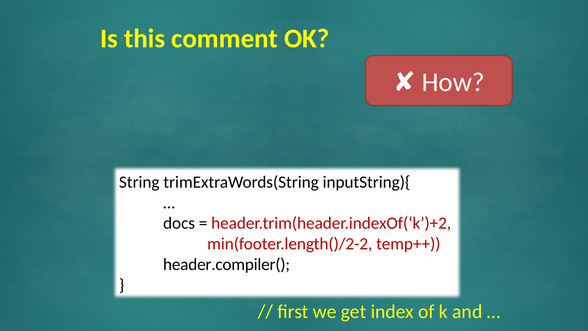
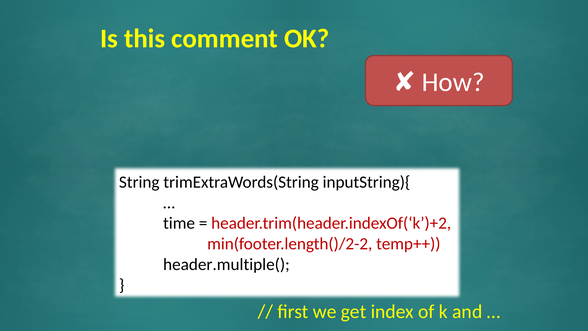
docs: docs -> time
header.compiler(: header.compiler( -> header.multiple(
